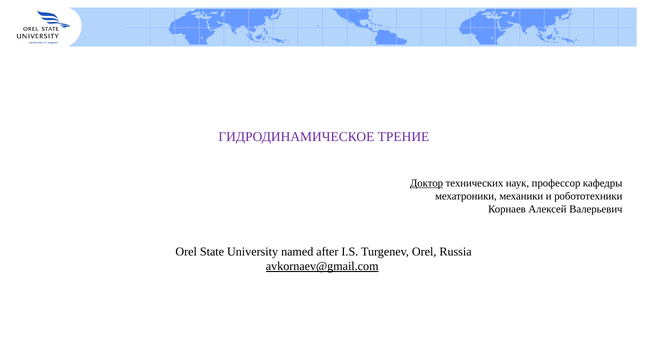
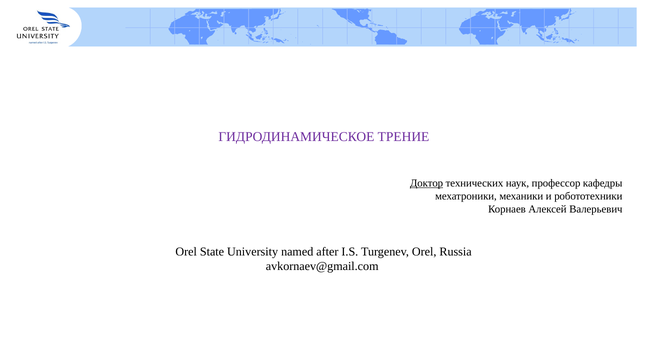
avkornaev@gmail.com underline: present -> none
